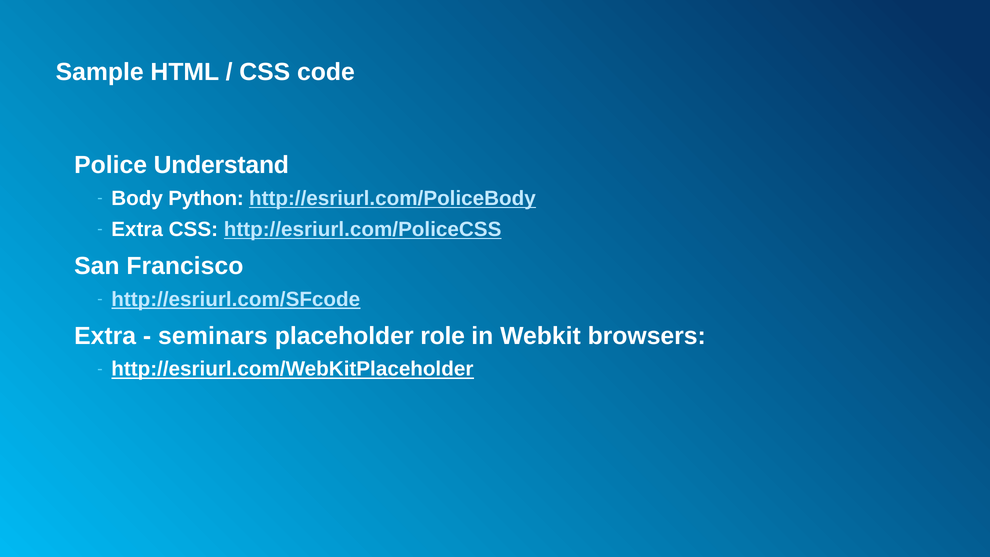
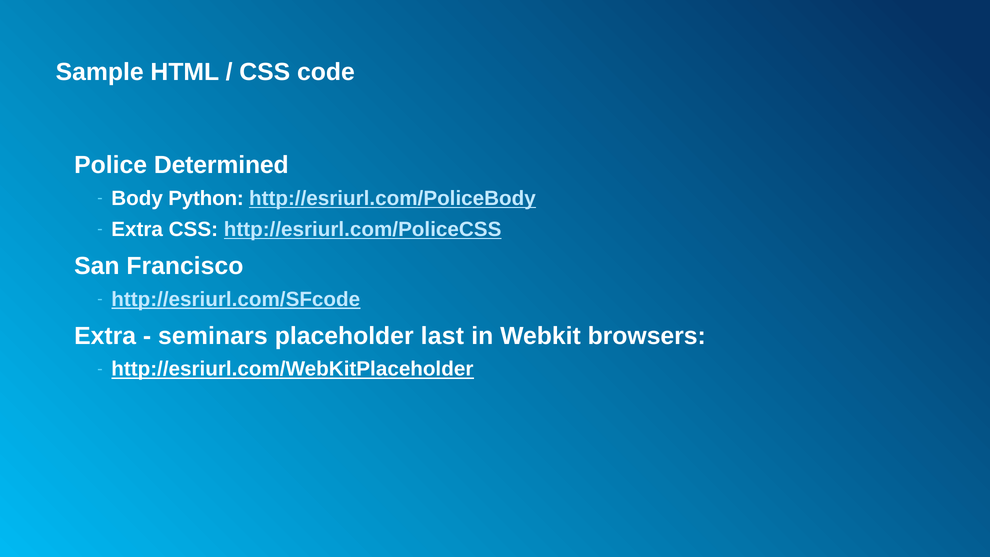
Understand: Understand -> Determined
role: role -> last
